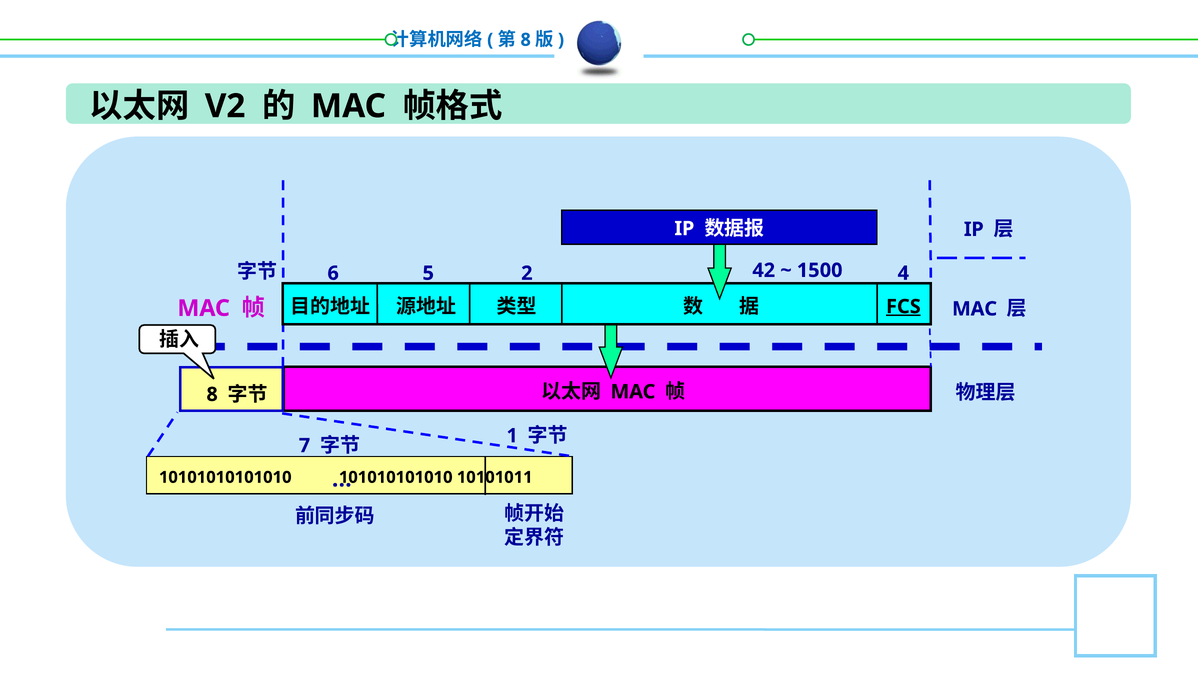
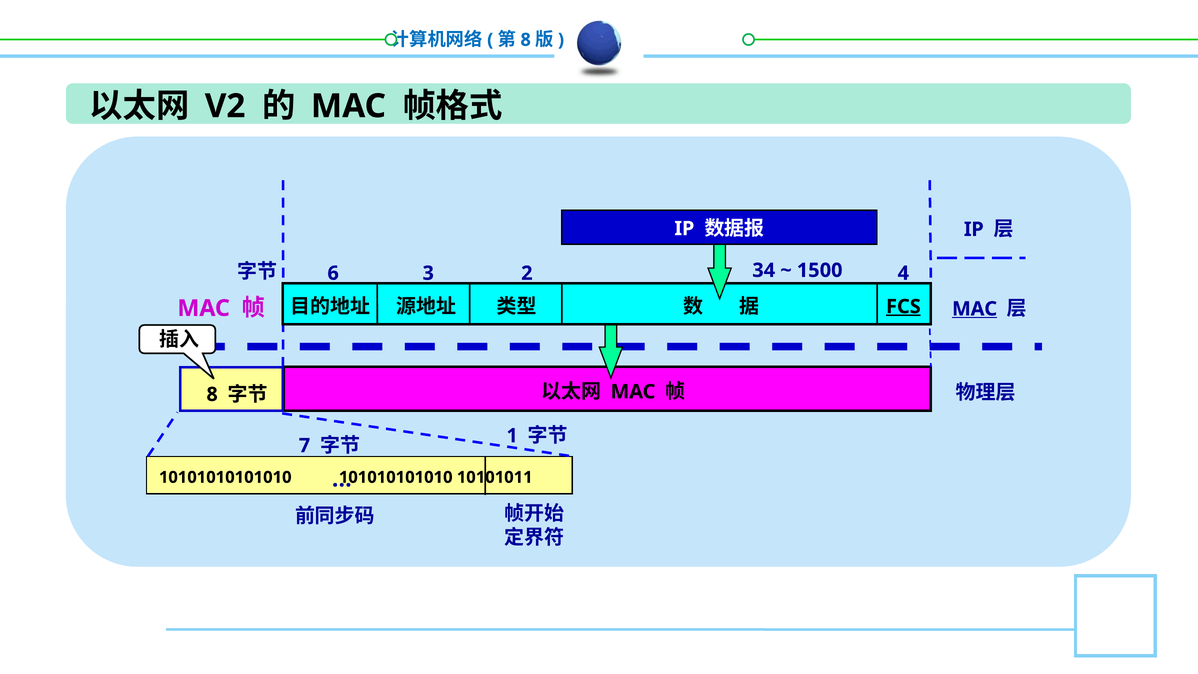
42: 42 -> 34
5: 5 -> 3
MAC at (975, 309) underline: none -> present
